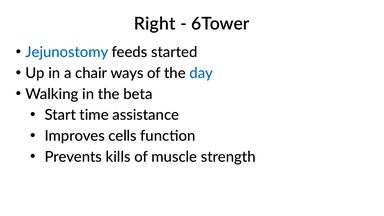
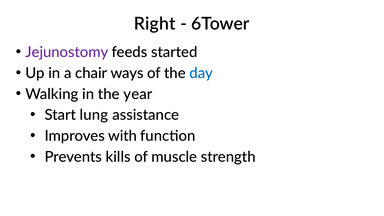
Jejunostomy colour: blue -> purple
beta: beta -> year
time: time -> lung
cells: cells -> with
